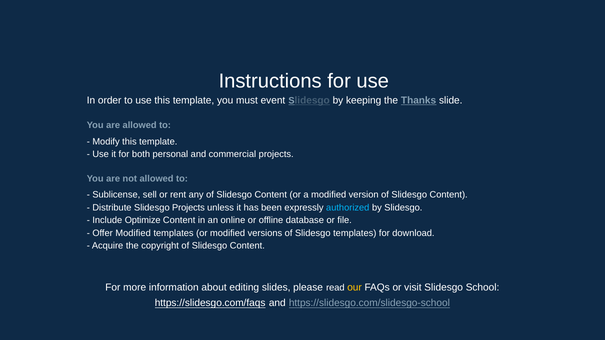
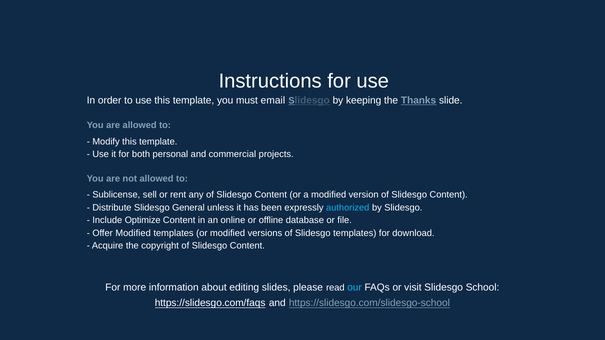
event: event -> email
Slidesgo Projects: Projects -> General
our colour: yellow -> light blue
